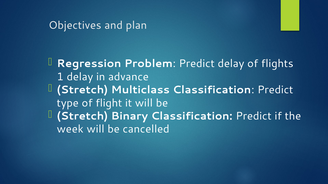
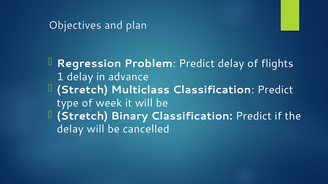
flight: flight -> week
week at (70, 129): week -> delay
